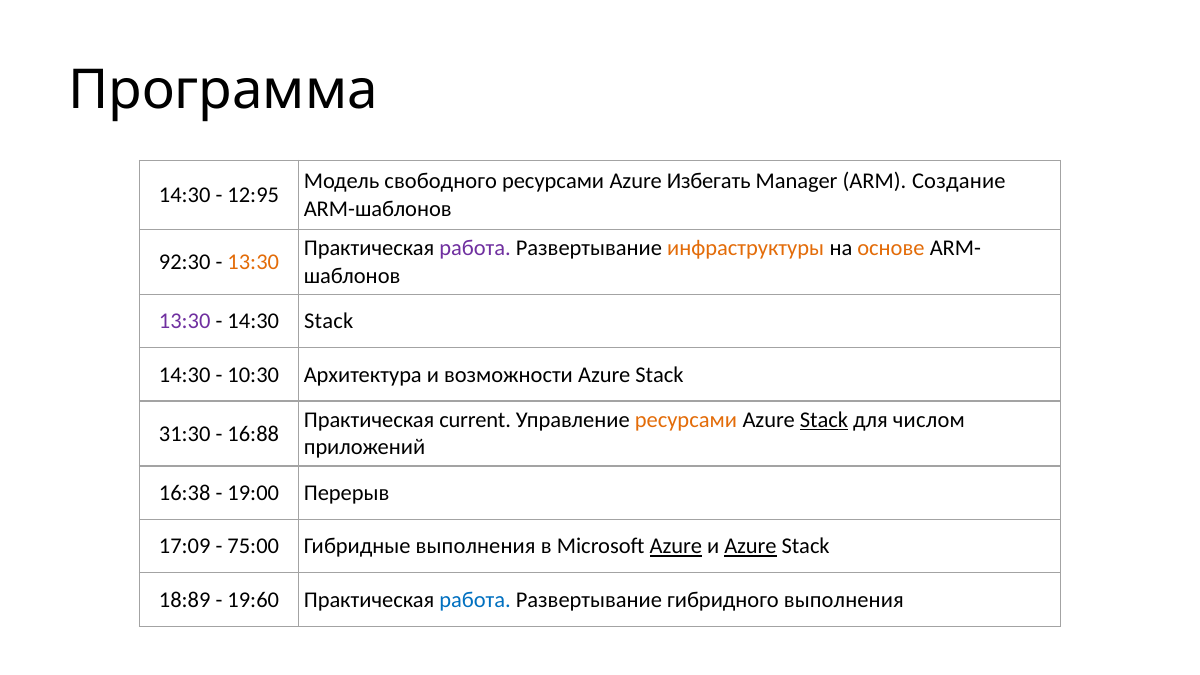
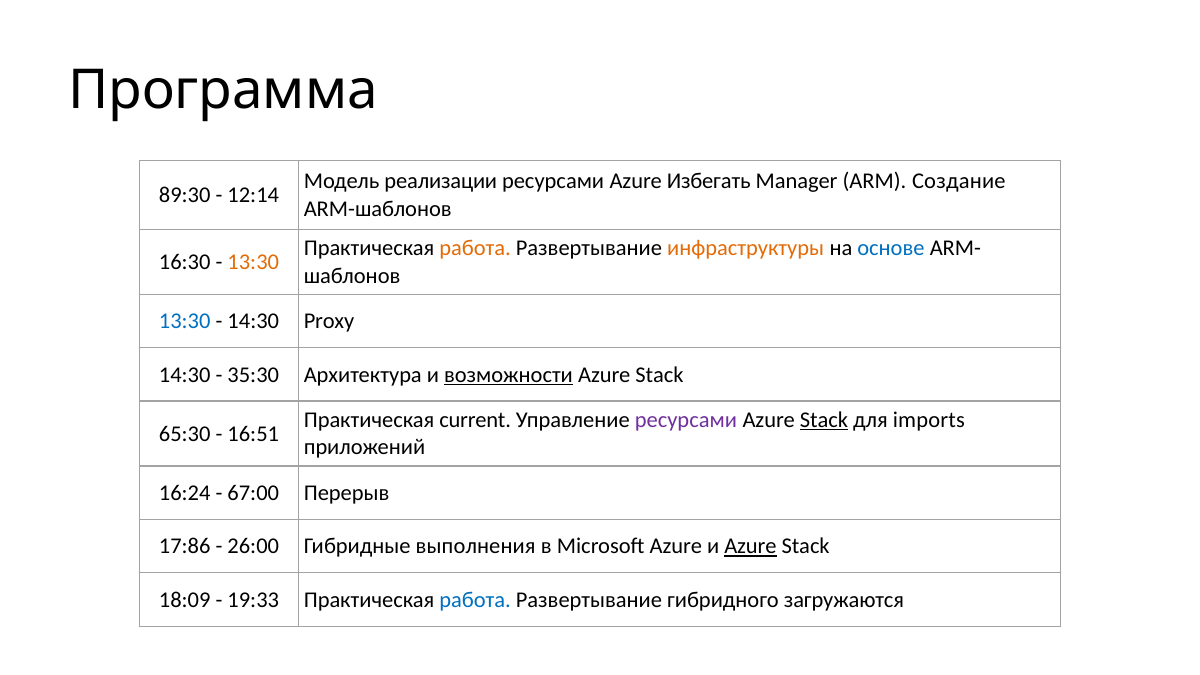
свободного: свободного -> реализации
14:30 at (185, 195): 14:30 -> 89:30
12:95: 12:95 -> 12:14
работа at (475, 248) colour: purple -> orange
основе colour: orange -> blue
92:30: 92:30 -> 16:30
13:30 at (185, 321) colour: purple -> blue
14:30 Stack: Stack -> Proxy
10:30: 10:30 -> 35:30
возможности underline: none -> present
ресурсами at (686, 420) colour: orange -> purple
числом: числом -> imports
31:30: 31:30 -> 65:30
16:88: 16:88 -> 16:51
16:38: 16:38 -> 16:24
19:00: 19:00 -> 67:00
17:09: 17:09 -> 17:86
75:00: 75:00 -> 26:00
Azure at (676, 546) underline: present -> none
18:89: 18:89 -> 18:09
19:60: 19:60 -> 19:33
гибридного выполнения: выполнения -> загружаются
